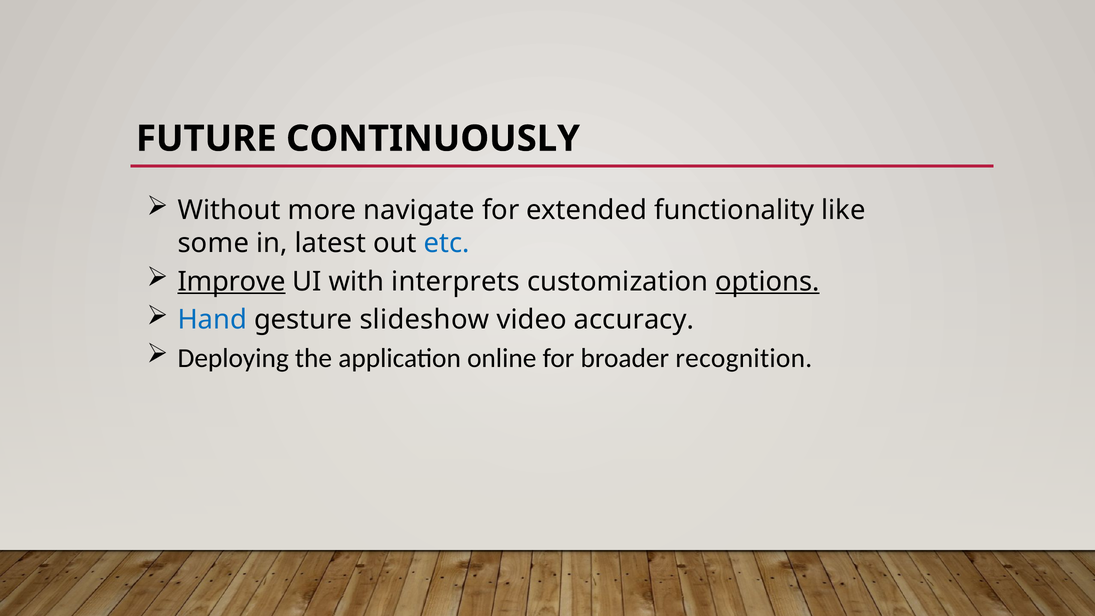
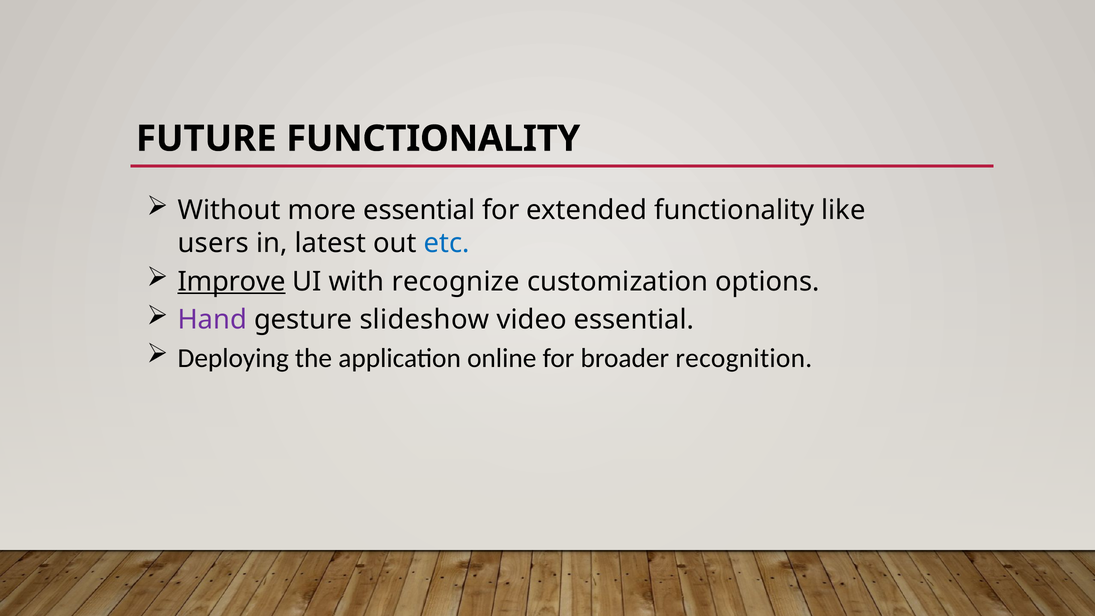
FUTURE CONTINUOUSLY: CONTINUOUSLY -> FUNCTIONALITY
more navigate: navigate -> essential
some: some -> users
interprets: interprets -> recognize
options underline: present -> none
Hand colour: blue -> purple
video accuracy: accuracy -> essential
